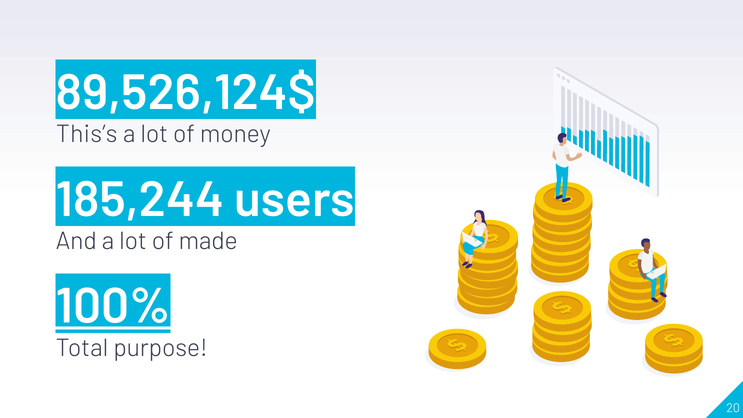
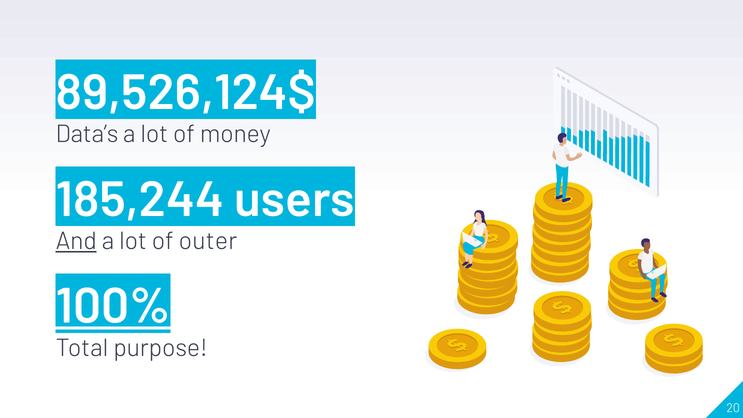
This’s: This’s -> Data’s
And underline: none -> present
made: made -> outer
